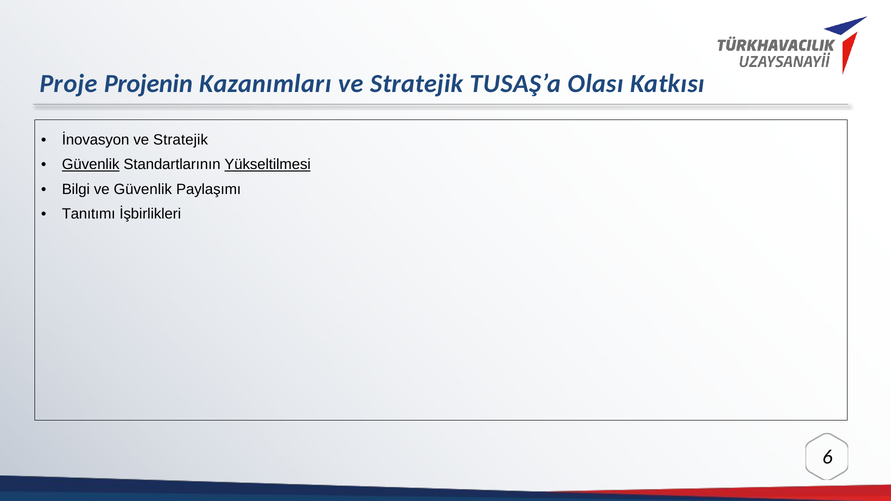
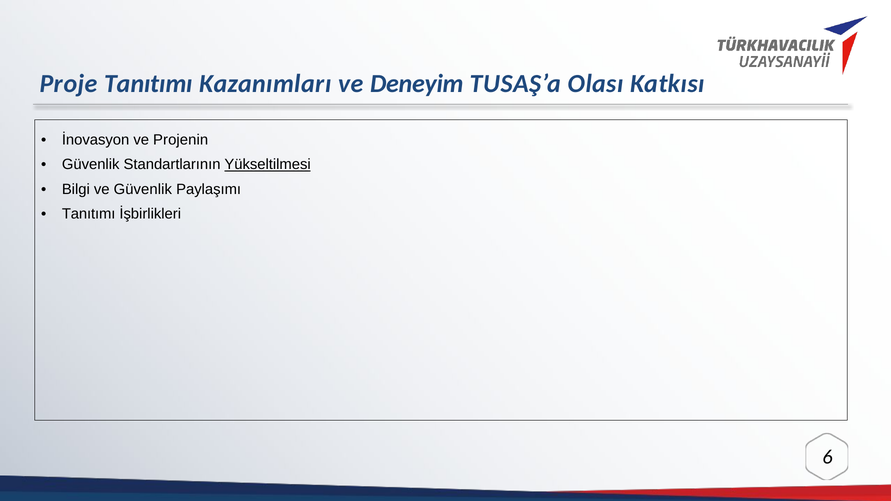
Proje Projenin: Projenin -> Tanıtımı
Kazanımları ve Stratejik: Stratejik -> Deneyim
İnovasyon ve Stratejik: Stratejik -> Projenin
Güvenlik at (91, 165) underline: present -> none
